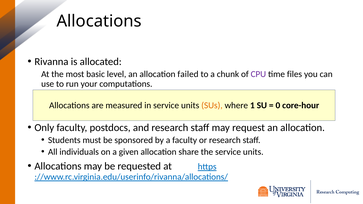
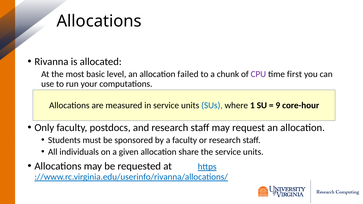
files: files -> first
SUs colour: orange -> blue
0: 0 -> 9
